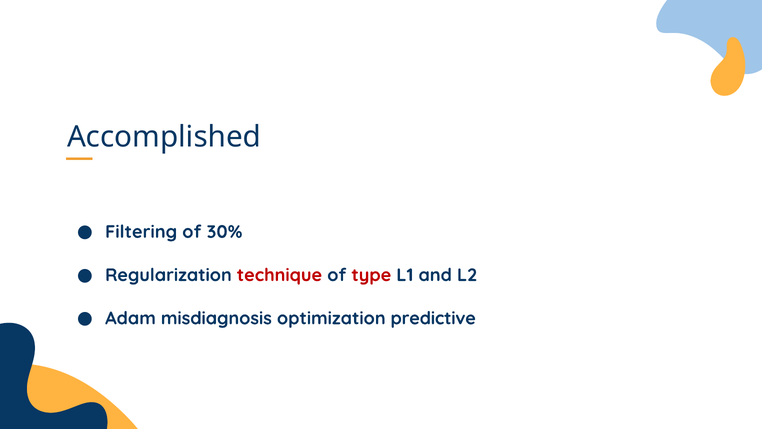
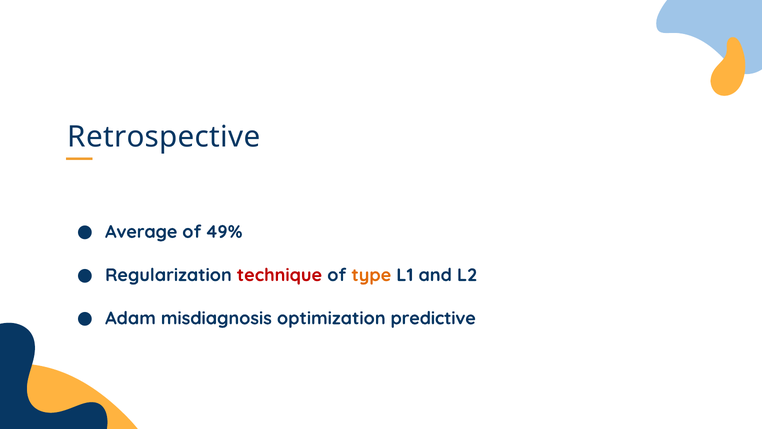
Accomplished: Accomplished -> Retrospective
Filtering: Filtering -> Average
30%: 30% -> 49%
type colour: red -> orange
